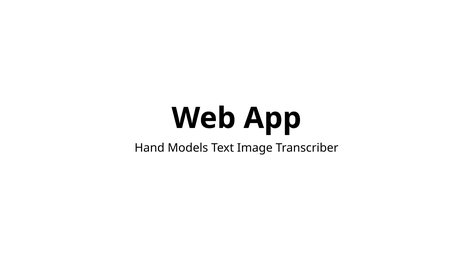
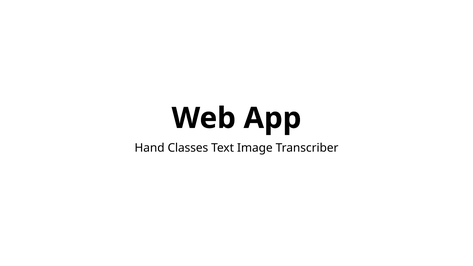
Models: Models -> Classes
